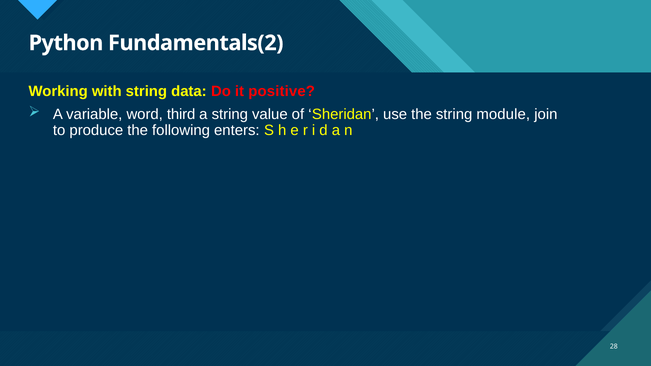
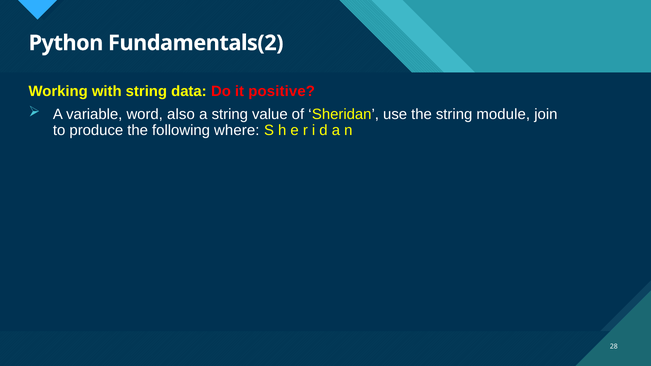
third: third -> also
enters: enters -> where
